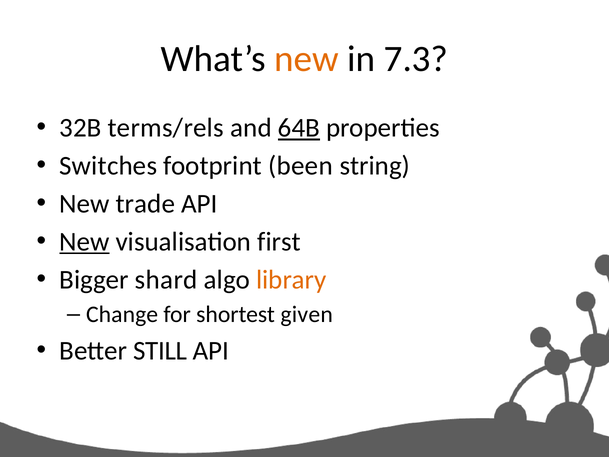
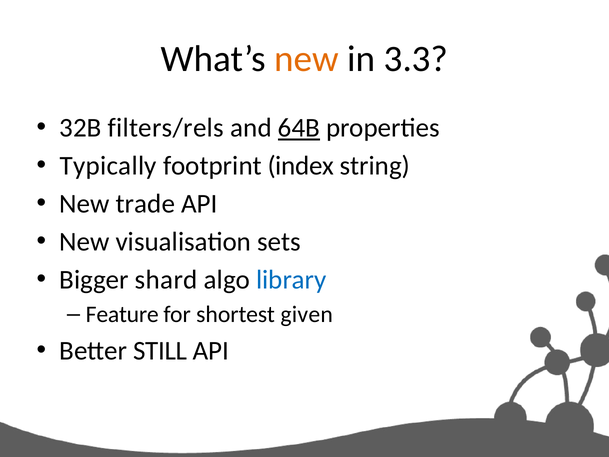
7.3: 7.3 -> 3.3
terms/rels: terms/rels -> filters/rels
Switches: Switches -> Typically
been: been -> index
New at (84, 242) underline: present -> none
first: first -> sets
library colour: orange -> blue
Change: Change -> Feature
